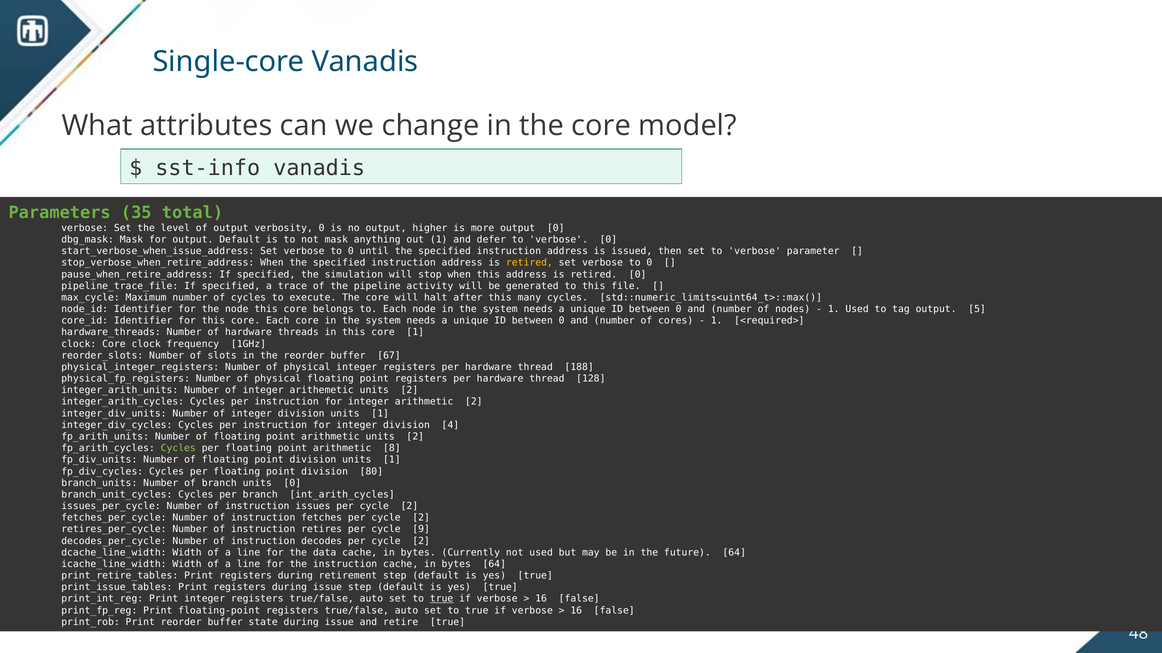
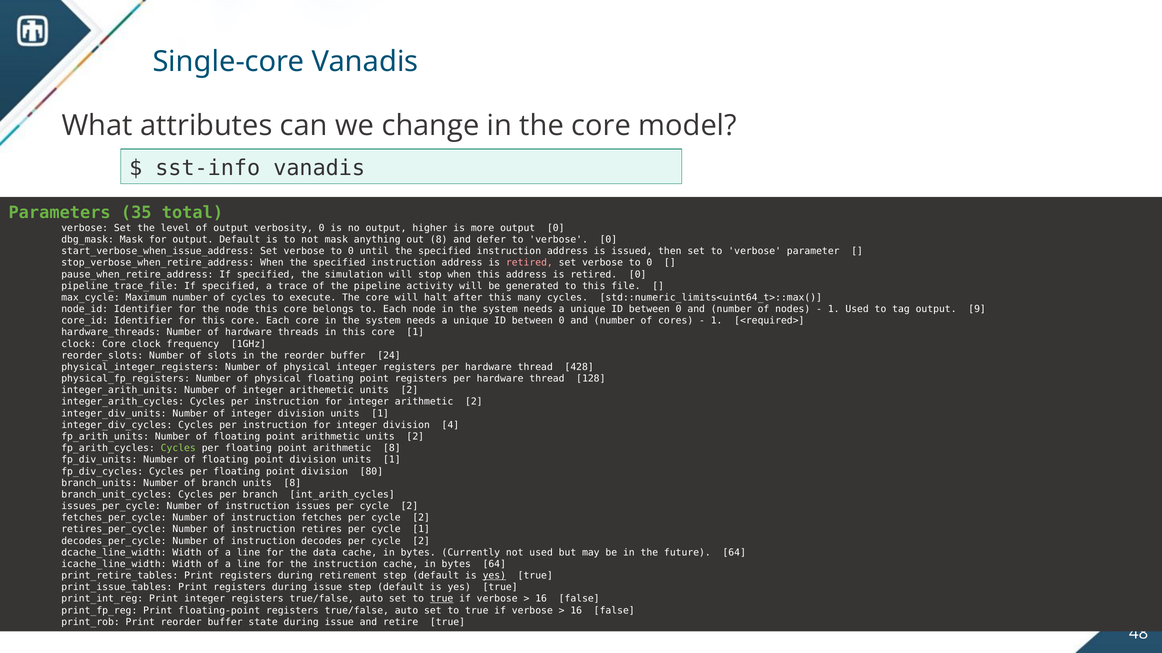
out 1: 1 -> 8
retired at (529, 263) colour: yellow -> pink
5: 5 -> 9
67: 67 -> 24
188: 188 -> 428
units 0: 0 -> 8
cycle 9: 9 -> 1
yes at (494, 576) underline: none -> present
